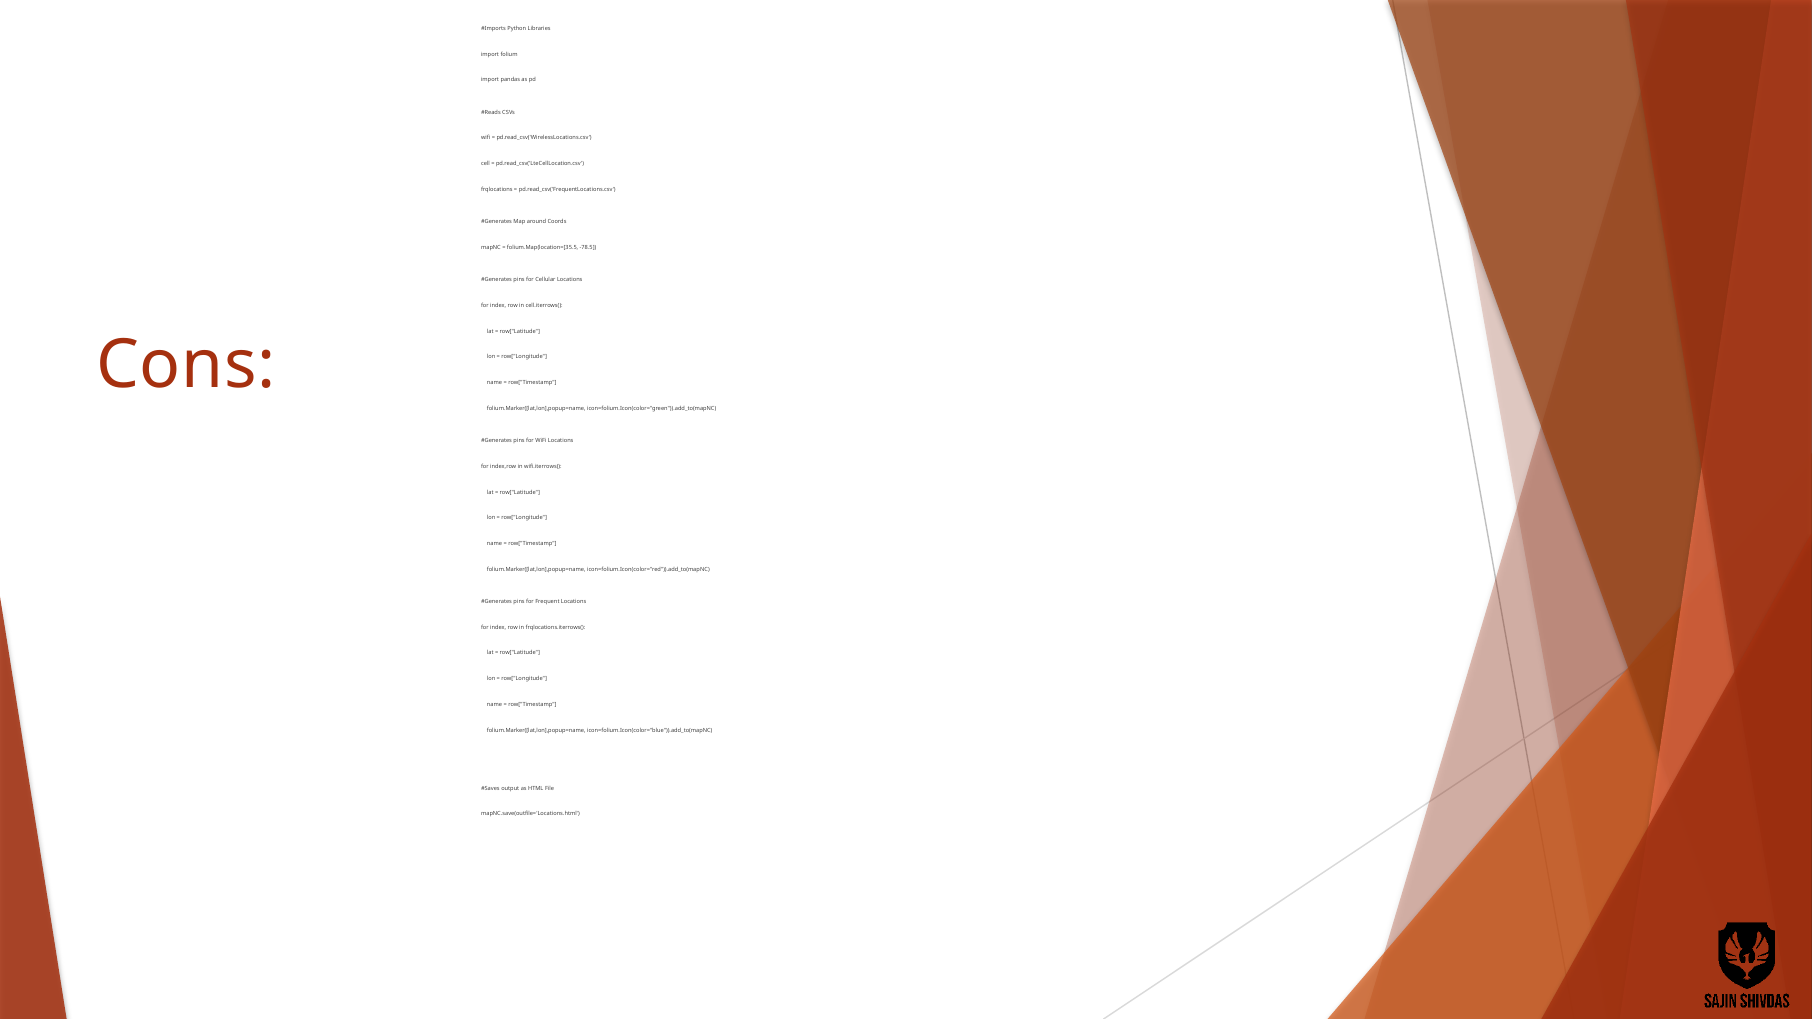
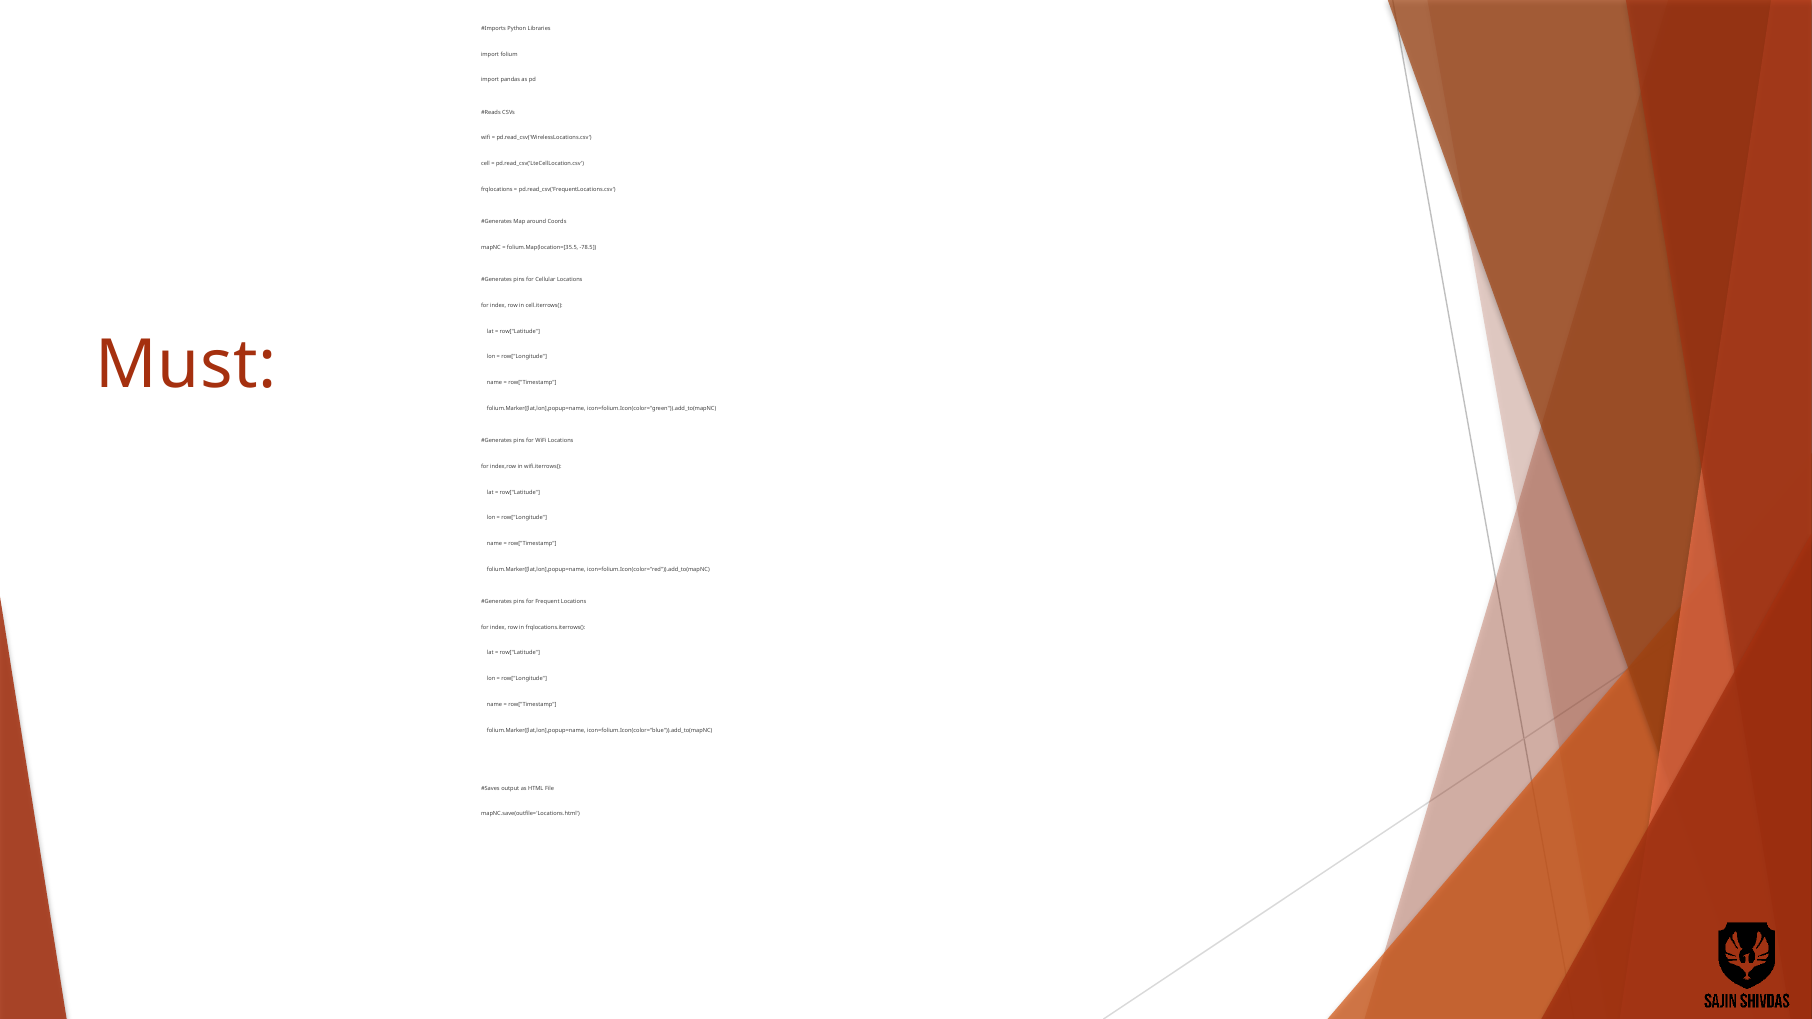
Cons: Cons -> Must
